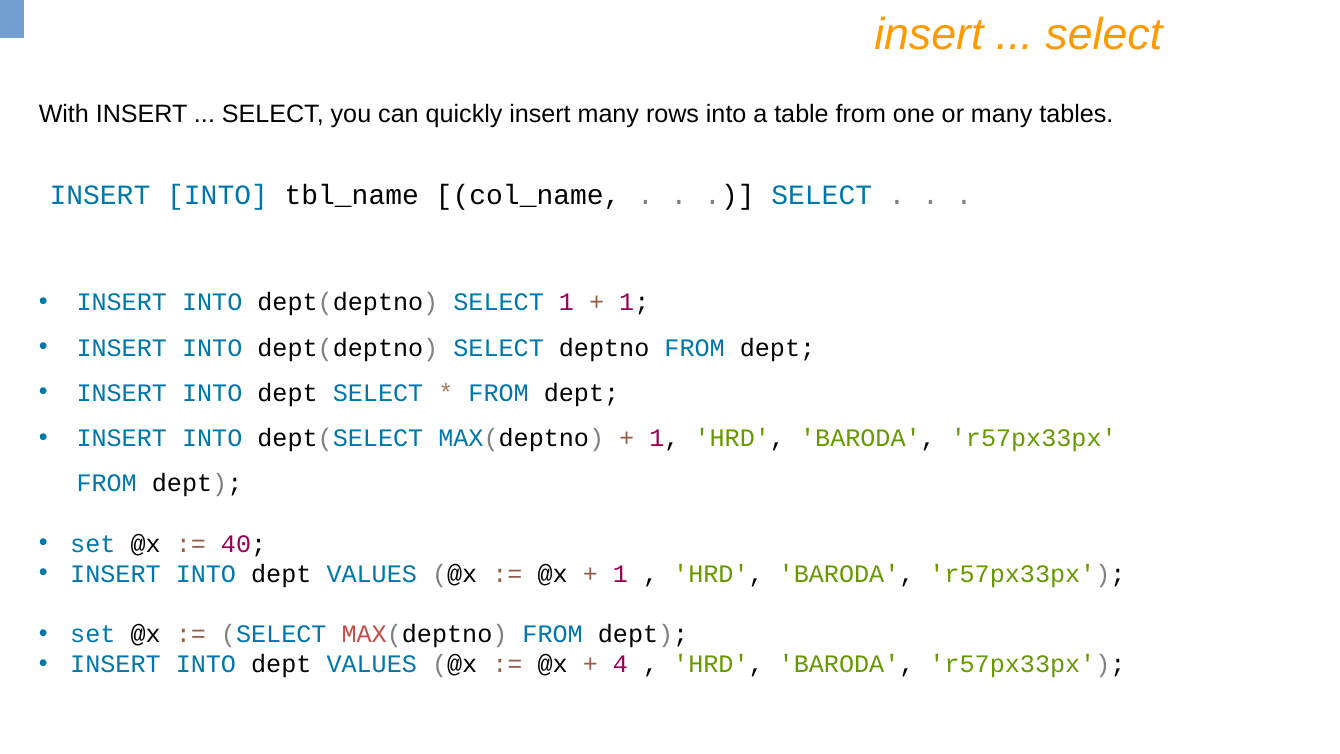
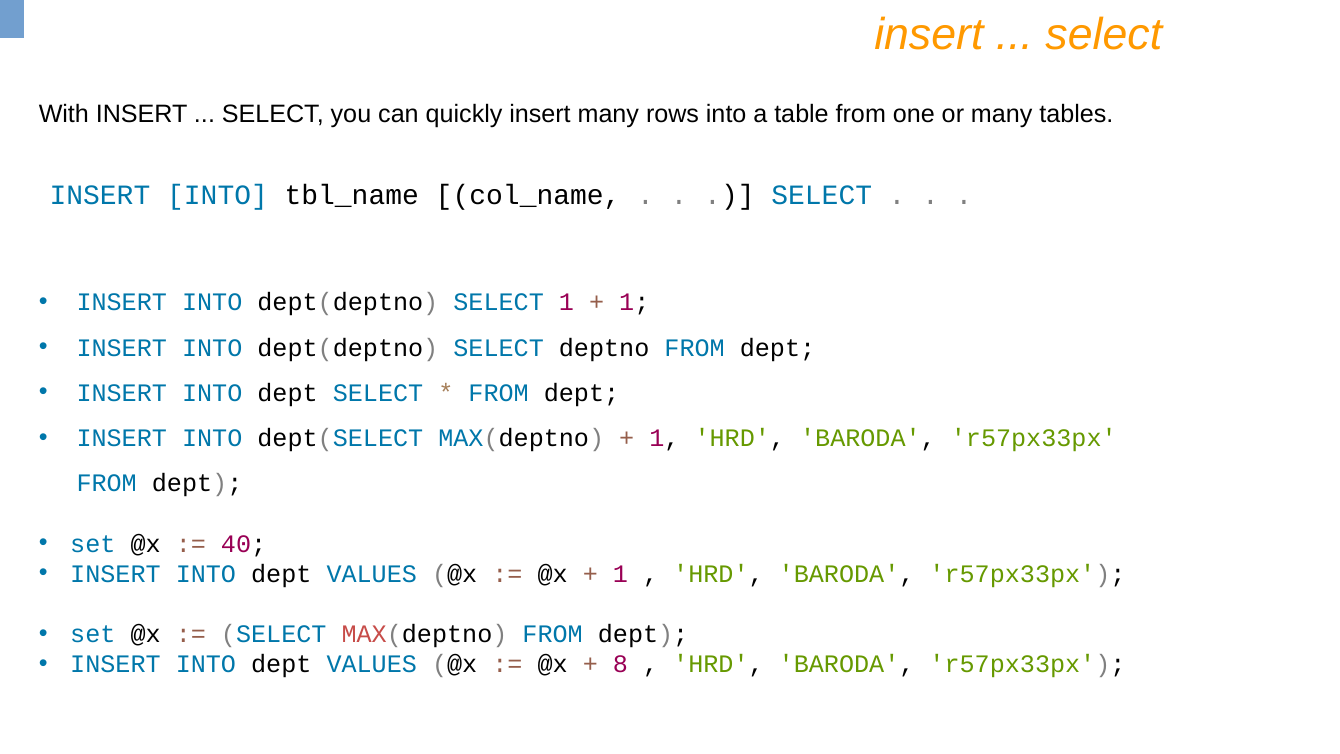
4: 4 -> 8
